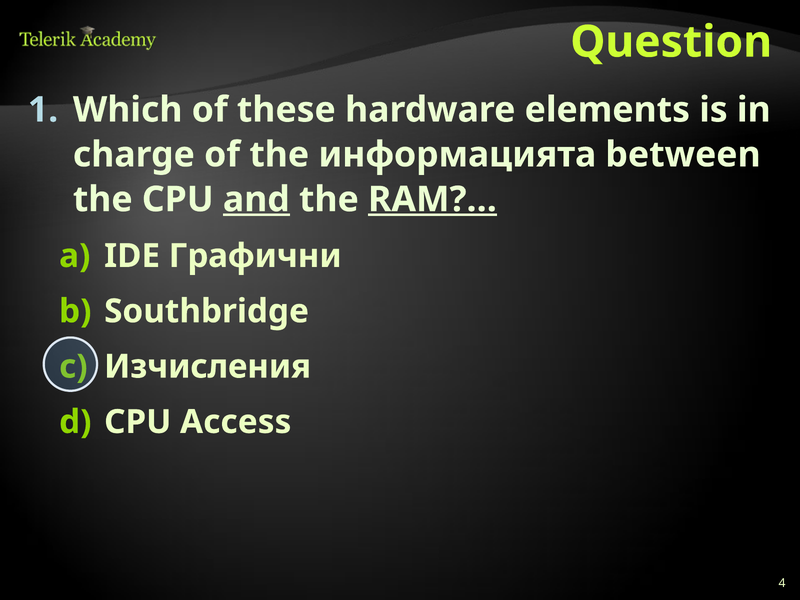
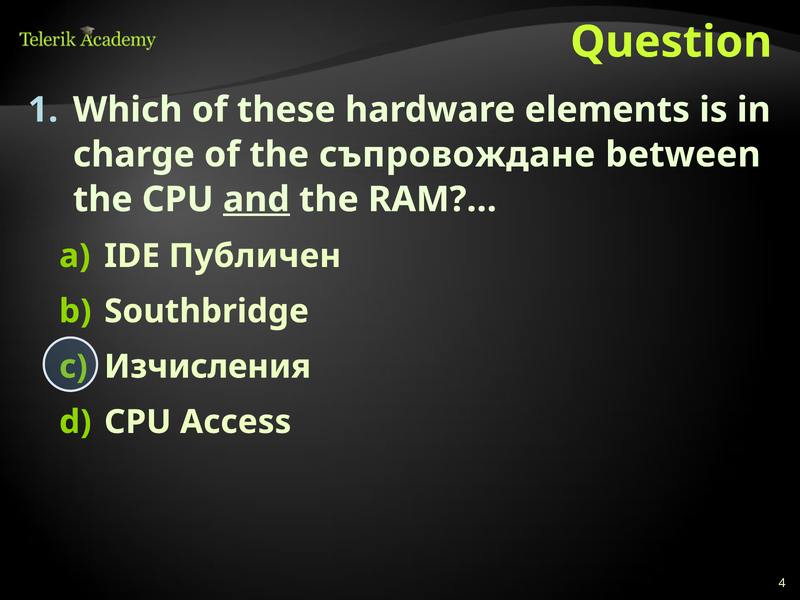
информацията: информацията -> съпровождане
RAM?… underline: present -> none
Графични: Графични -> Публичен
